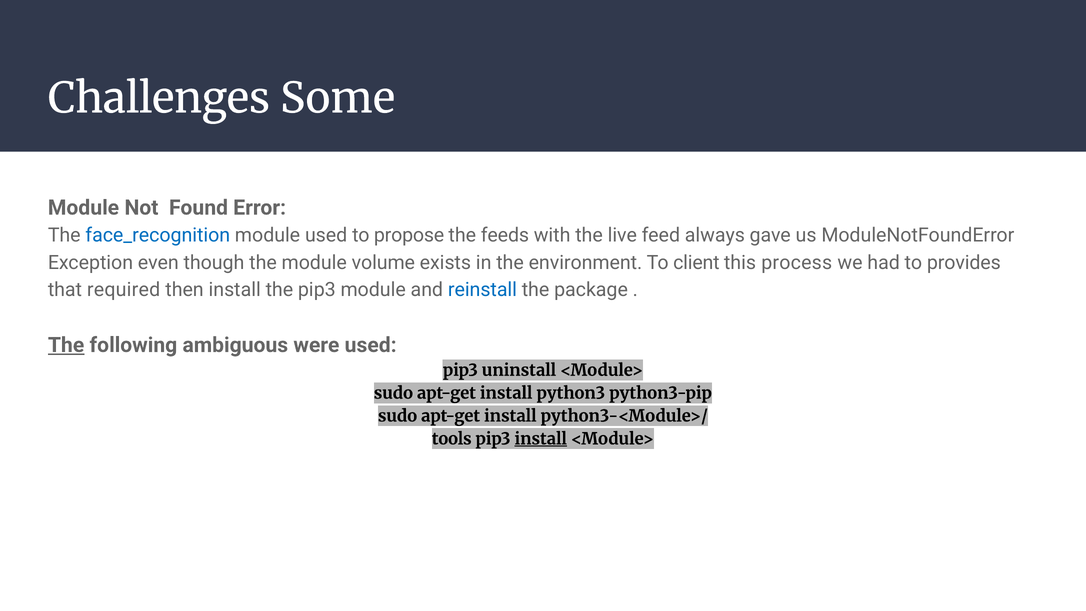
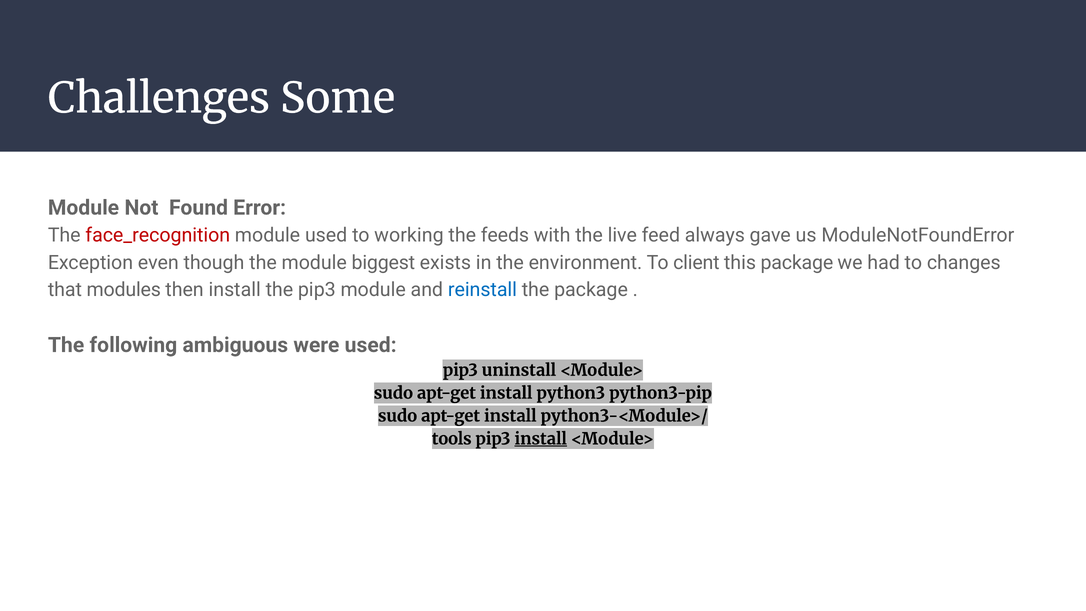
face_recognition colour: blue -> red
propose: propose -> working
volume: volume -> biggest
this process: process -> package
provides: provides -> changes
required: required -> modules
The at (66, 345) underline: present -> none
